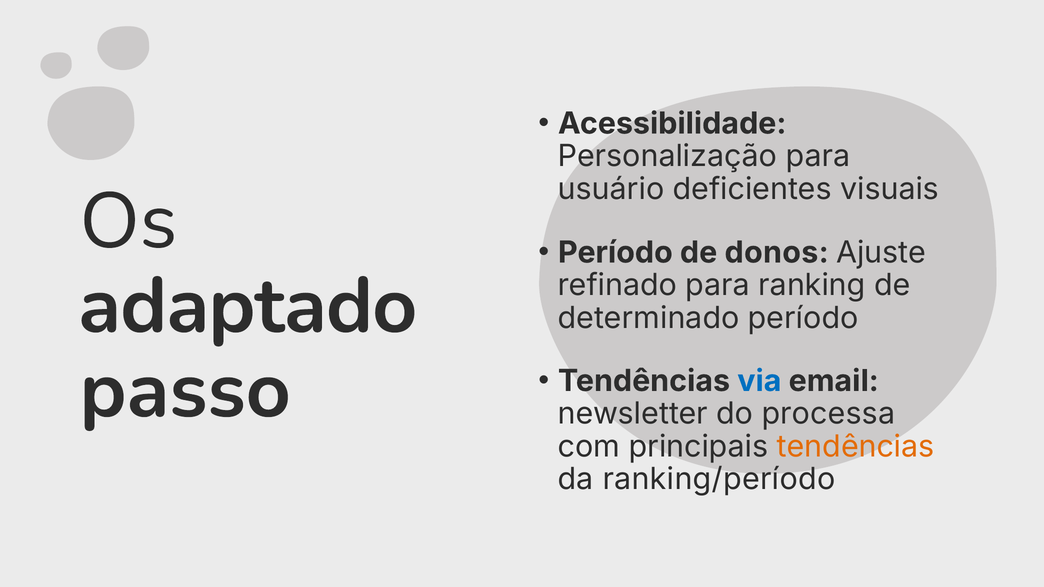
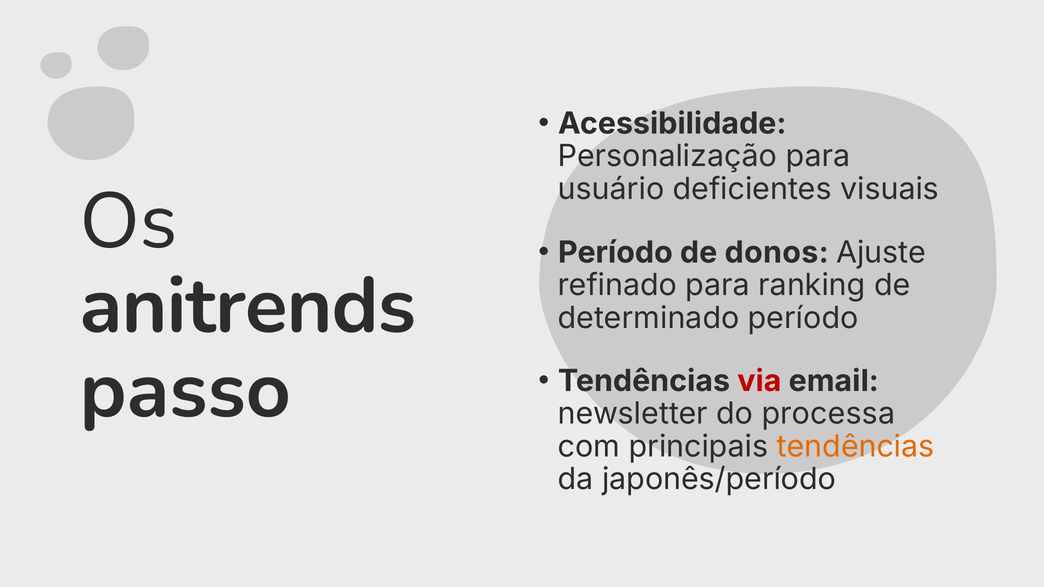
adaptado: adaptado -> anitrends
via colour: blue -> red
ranking/período: ranking/período -> japonês/período
